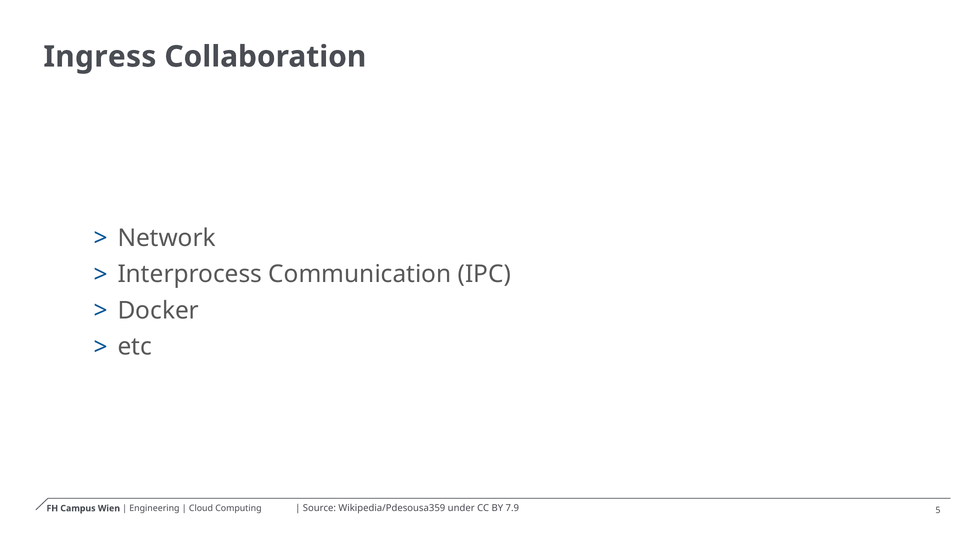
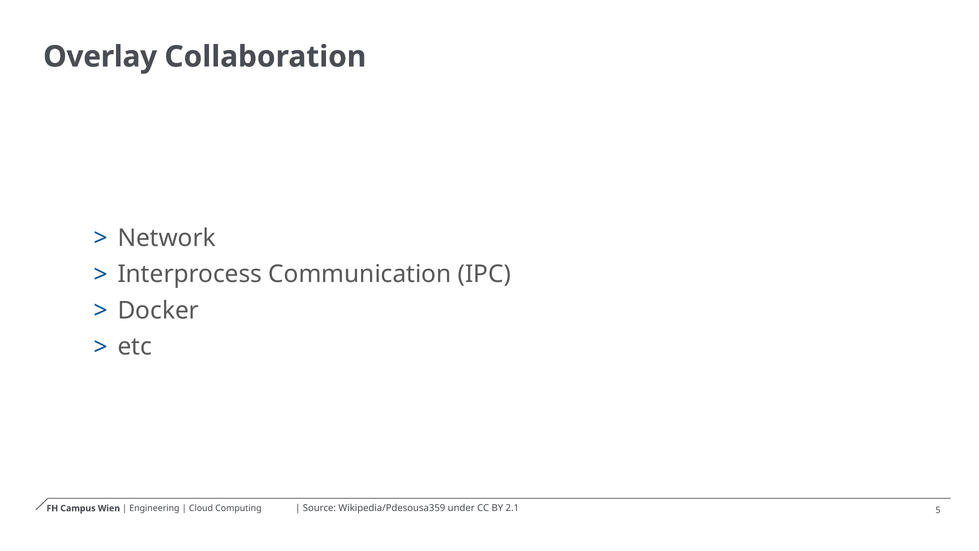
Ingress: Ingress -> Overlay
7.9: 7.9 -> 2.1
